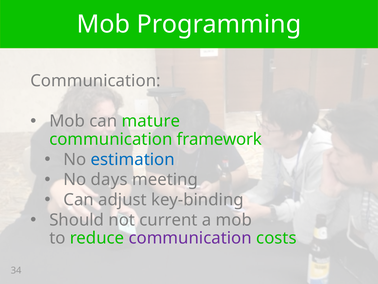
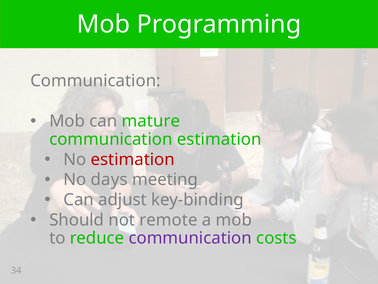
communication framework: framework -> estimation
estimation at (133, 159) colour: blue -> red
current: current -> remote
